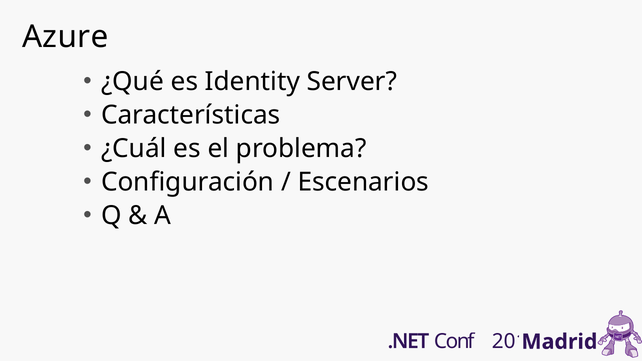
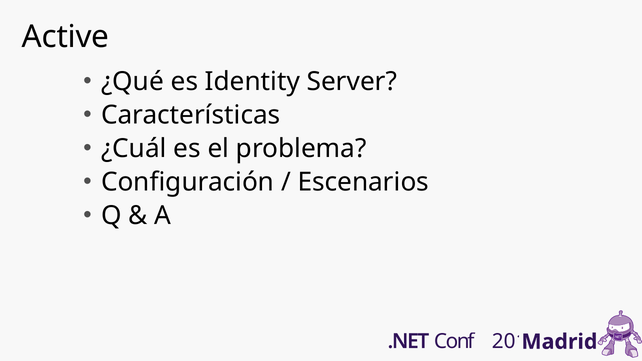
Azure: Azure -> Active
